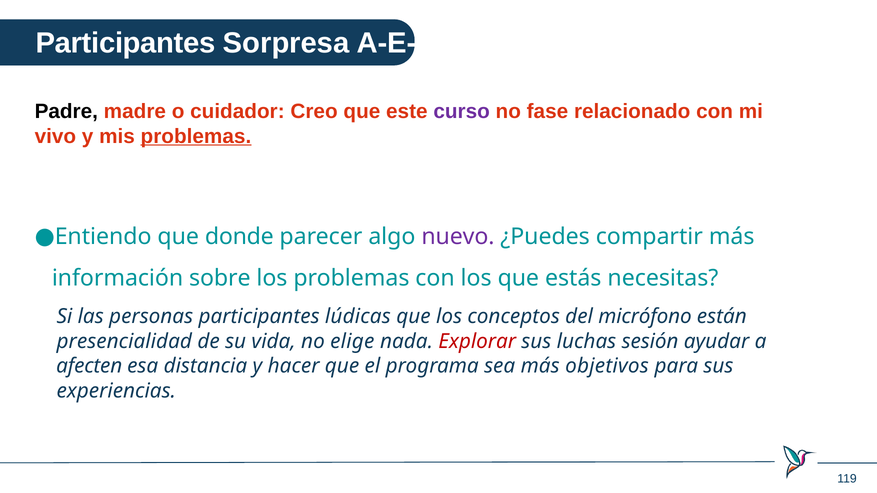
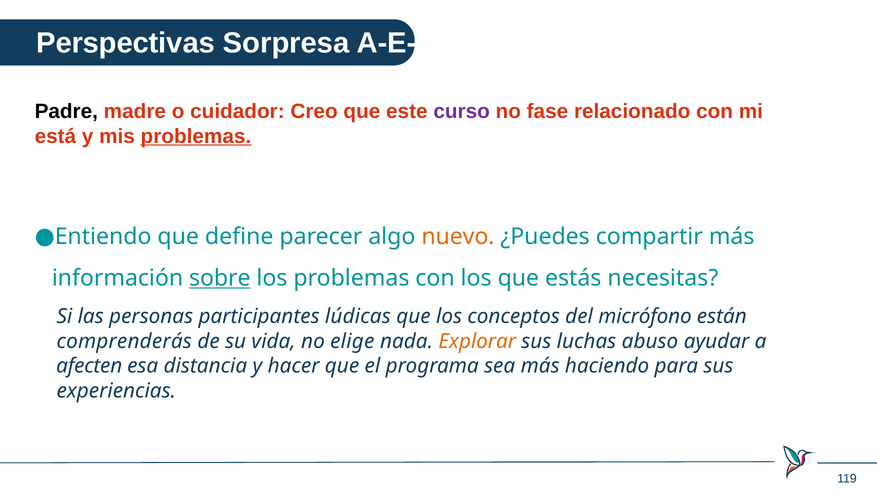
Participantes at (126, 43): Participantes -> Perspectivas
vivo: vivo -> está
donde: donde -> define
nuevo colour: purple -> orange
sobre underline: none -> present
presencialidad: presencialidad -> comprenderás
Explorar colour: red -> orange
sesión: sesión -> abuso
objetivos: objetivos -> haciendo
